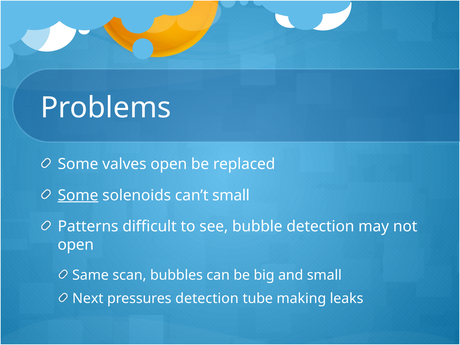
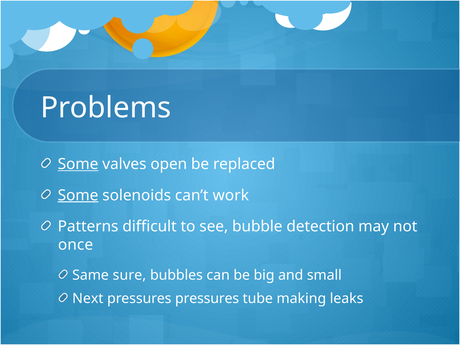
Some at (78, 164) underline: none -> present
can’t small: small -> work
open at (76, 245): open -> once
scan: scan -> sure
pressures detection: detection -> pressures
